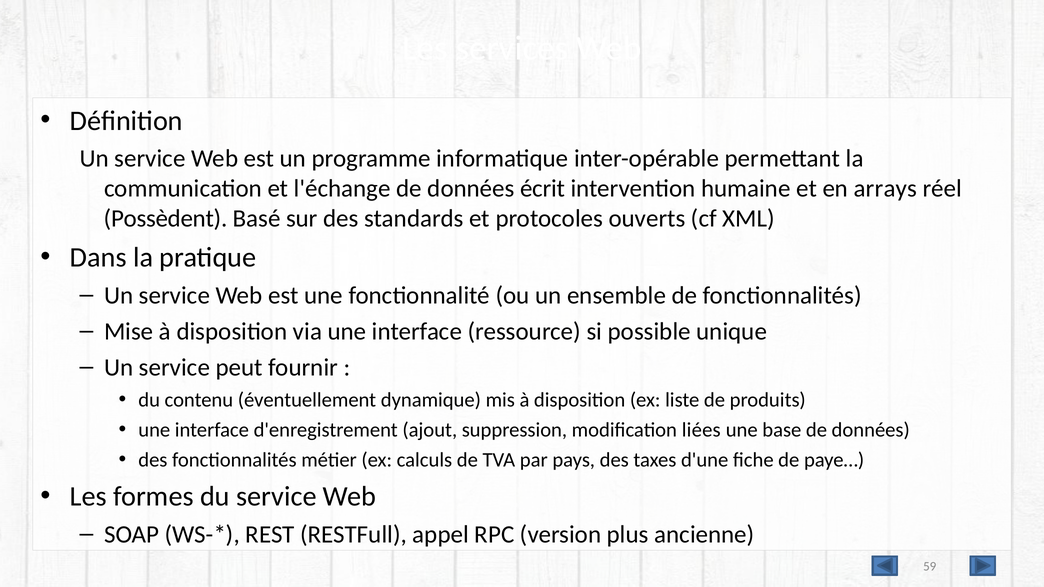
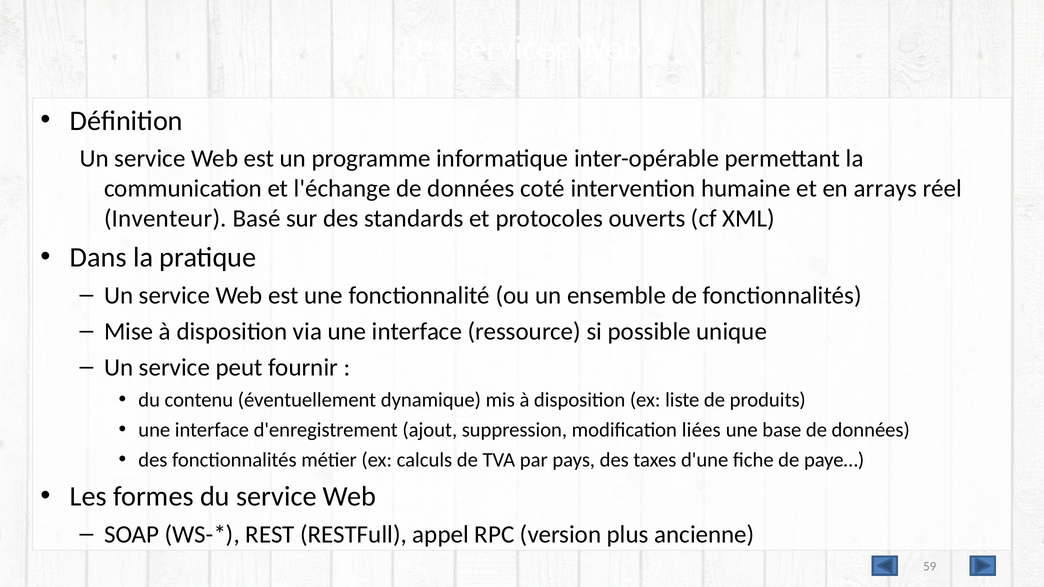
écrit: écrit -> coté
Possèdent: Possèdent -> Inventeur
